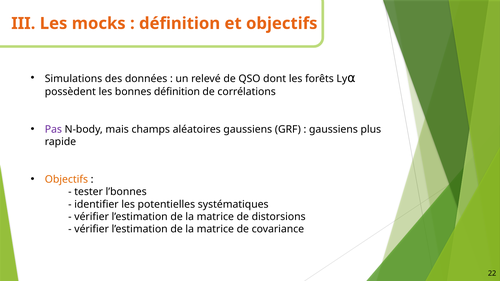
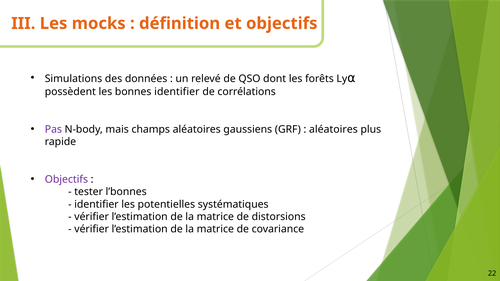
bonnes définition: définition -> identifier
gaussiens at (333, 129): gaussiens -> aléatoires
Objectifs at (66, 179) colour: orange -> purple
